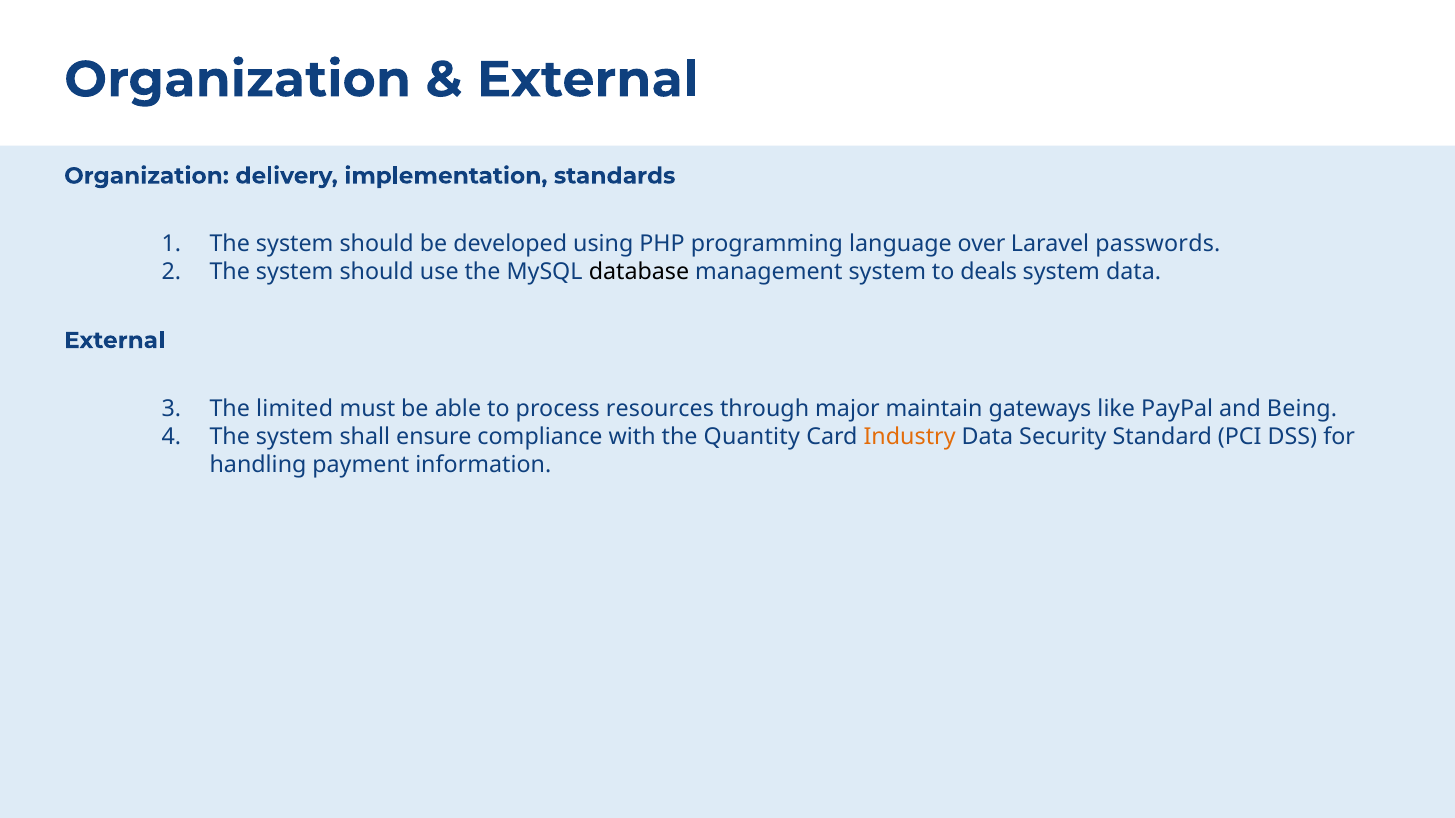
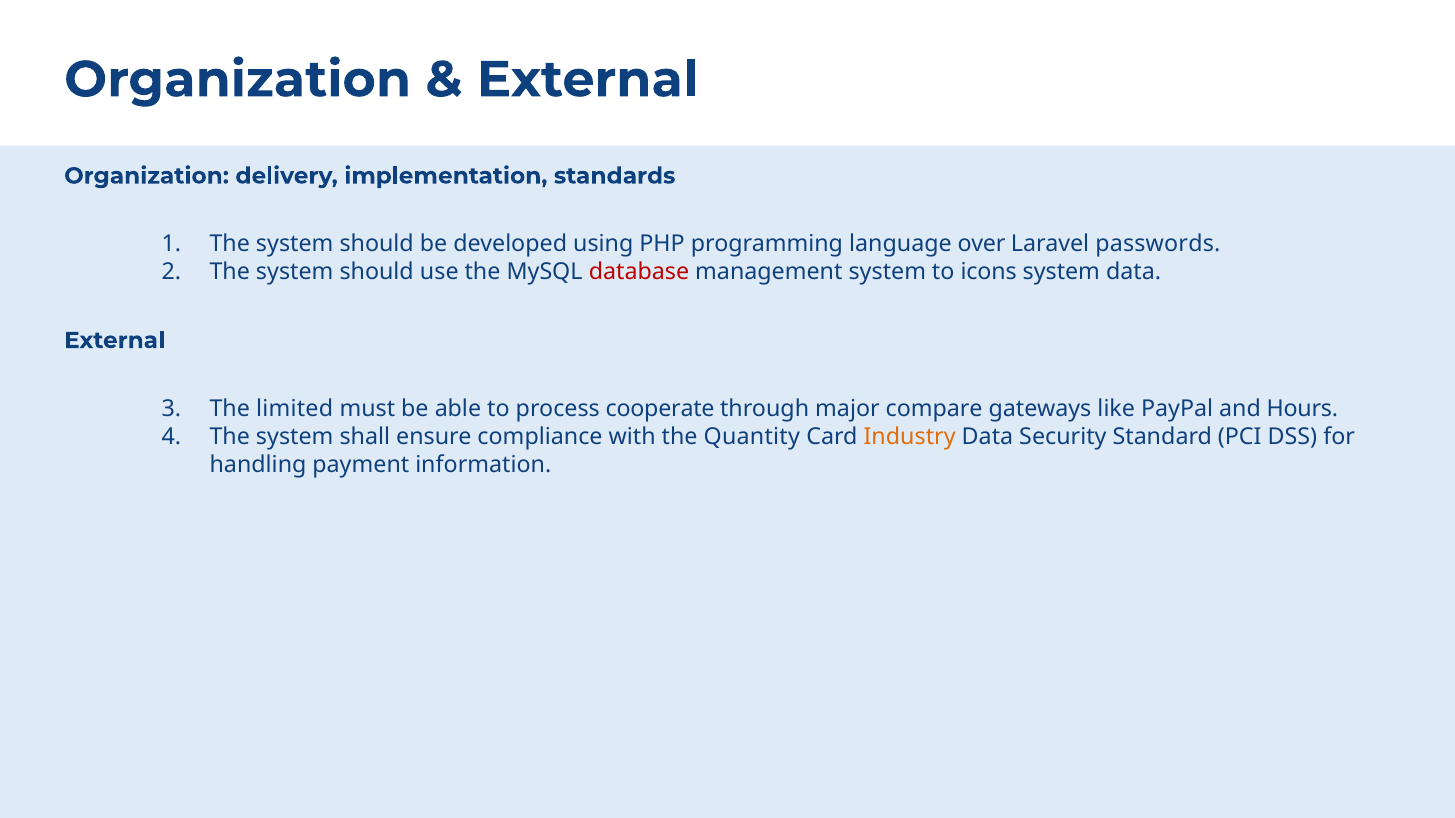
database colour: black -> red
deals: deals -> icons
resources: resources -> cooperate
maintain: maintain -> compare
Being: Being -> Hours
